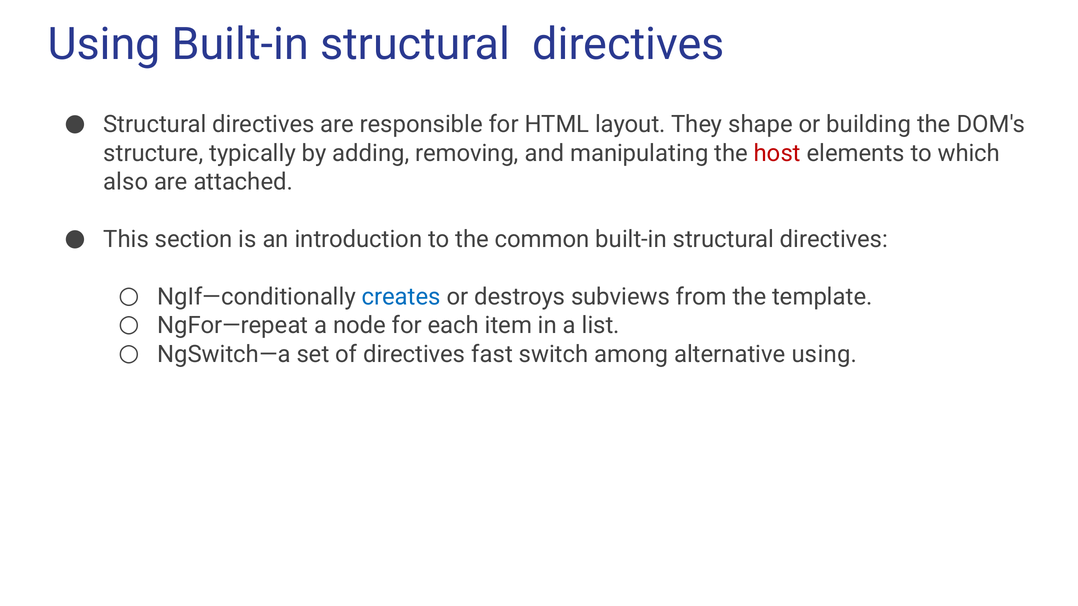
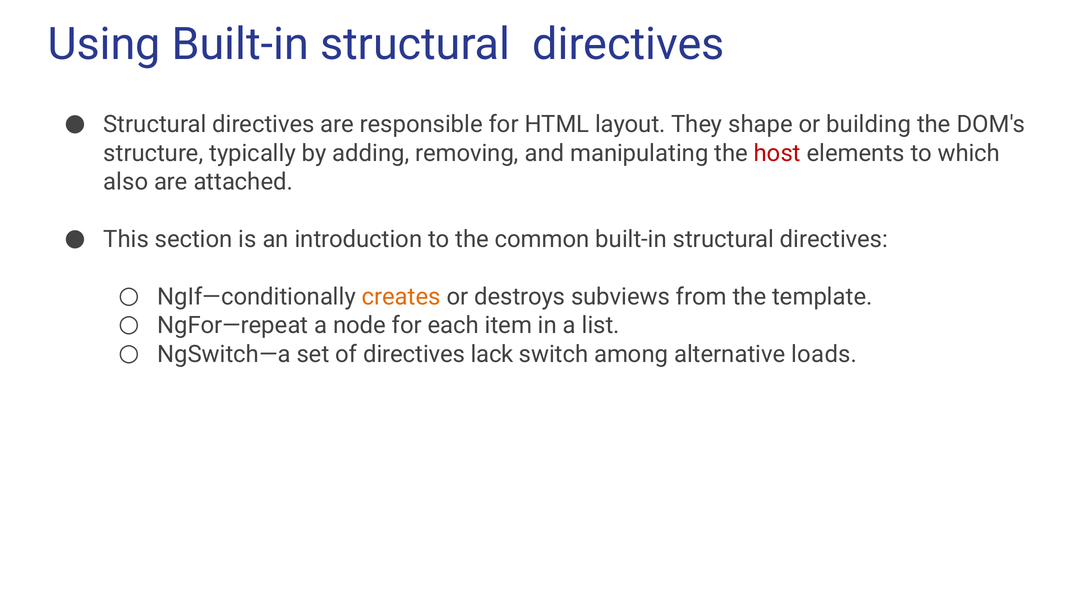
creates colour: blue -> orange
fast: fast -> lack
alternative using: using -> loads
